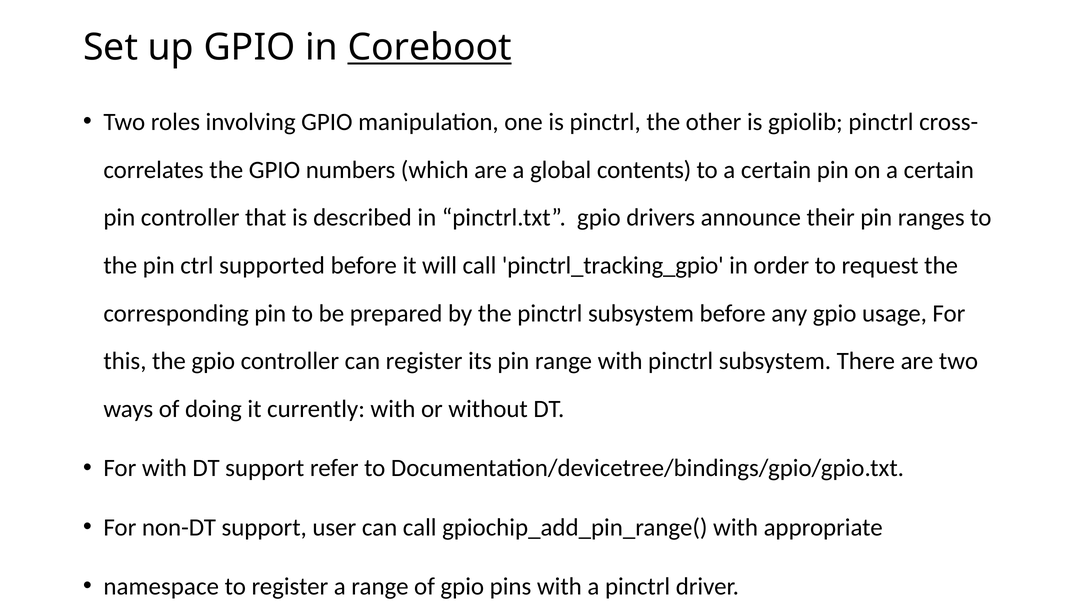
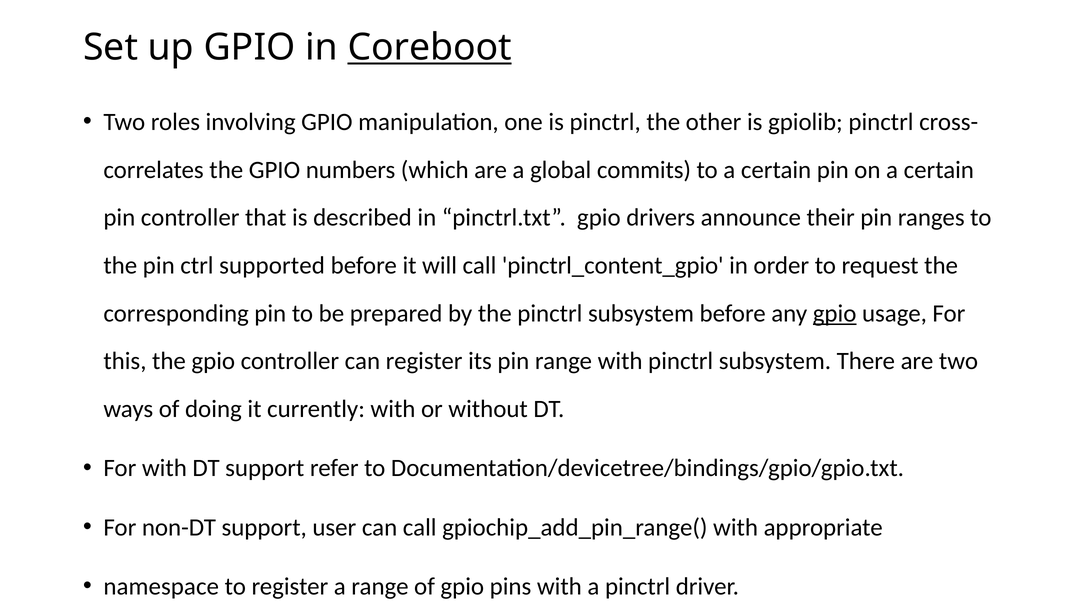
contents: contents -> commits
pinctrl_tracking_gpio: pinctrl_tracking_gpio -> pinctrl_content_gpio
gpio at (835, 314) underline: none -> present
